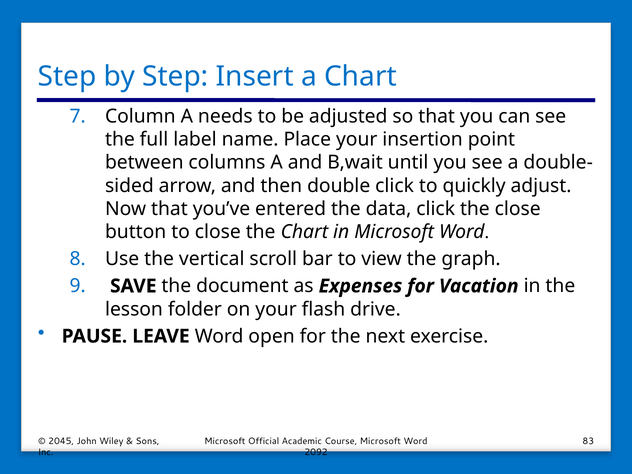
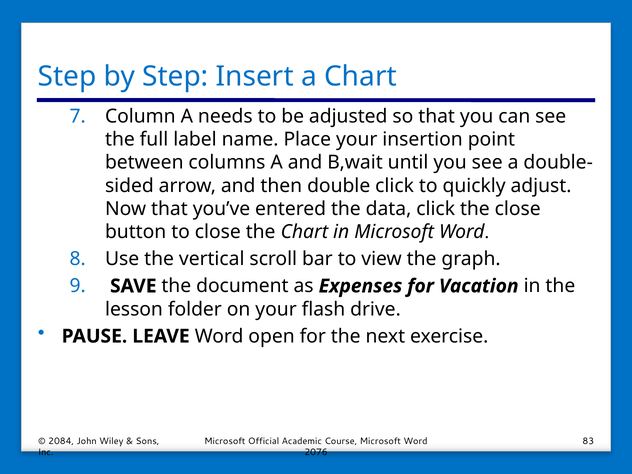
2045: 2045 -> 2084
2092: 2092 -> 2076
